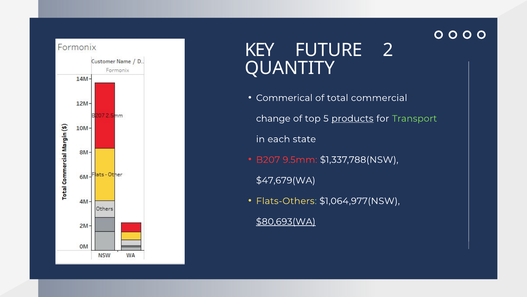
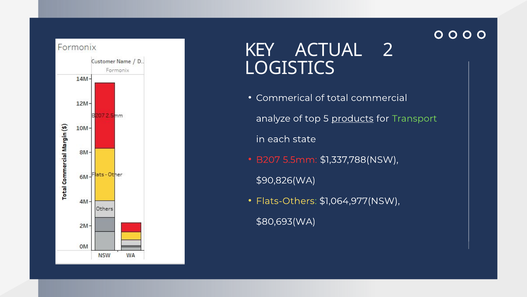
FUTURE: FUTURE -> ACTUAL
QUANTITY: QUANTITY -> LOGISTICS
change: change -> analyze
9.5mm: 9.5mm -> 5.5mm
$47,679(WA: $47,679(WA -> $90,826(WA
$80,693(WA underline: present -> none
